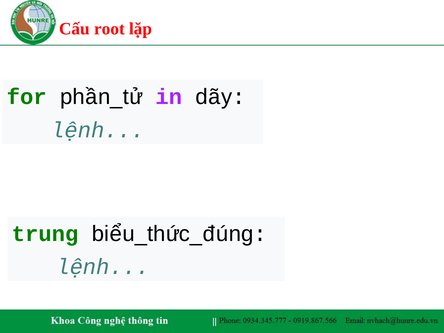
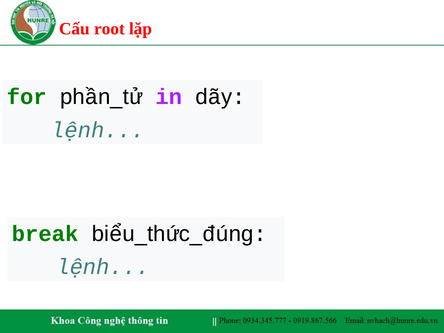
trung: trung -> break
